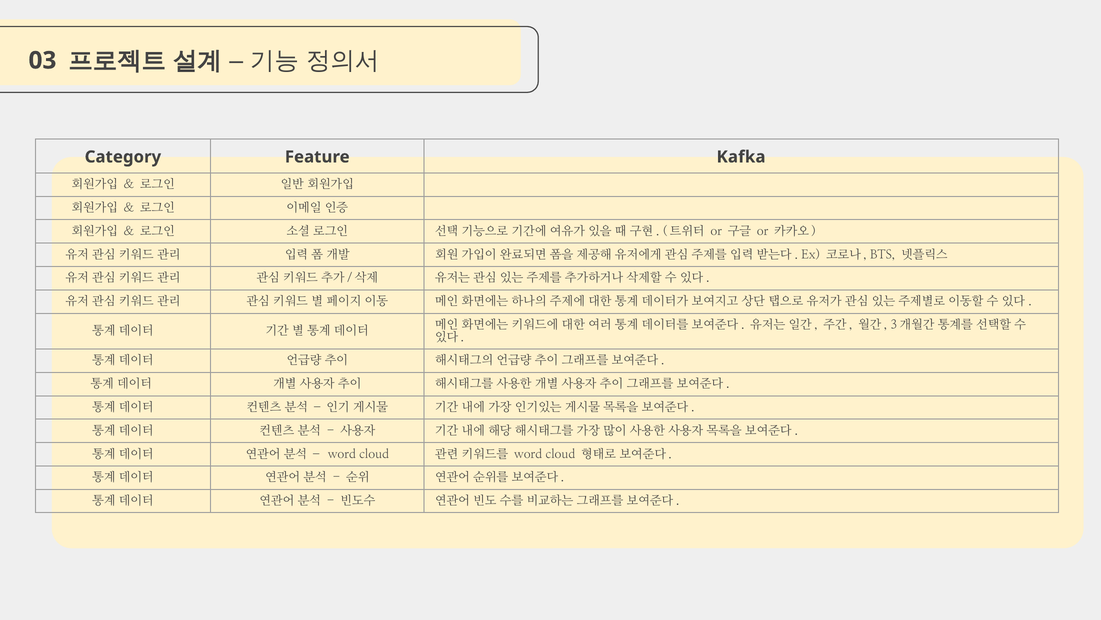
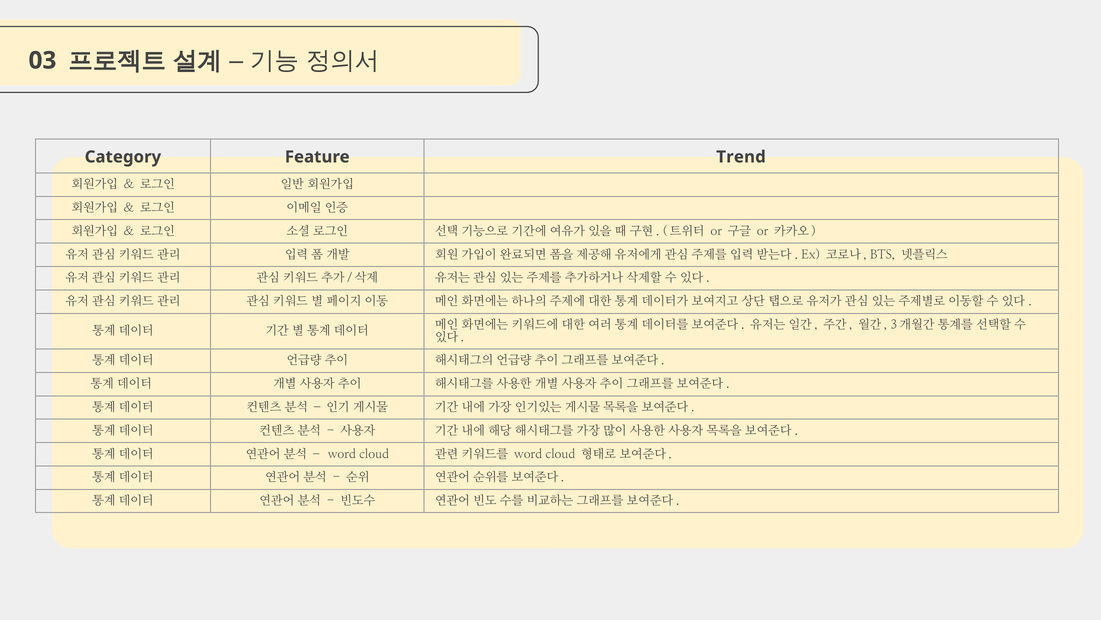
Kafka: Kafka -> Trend
